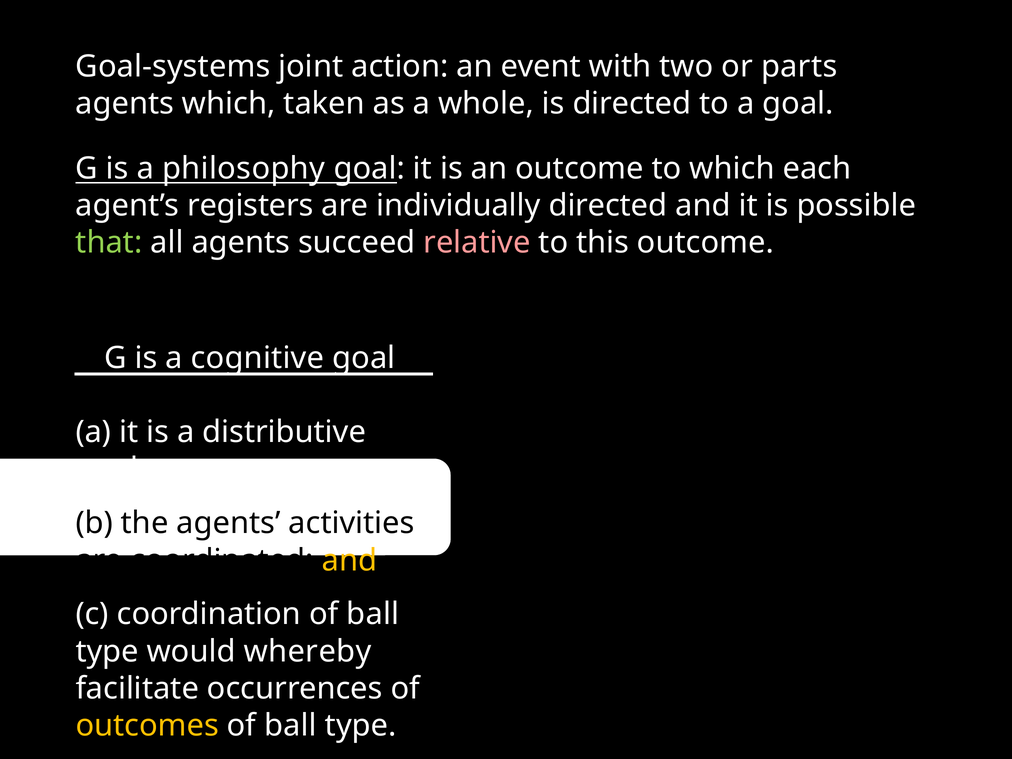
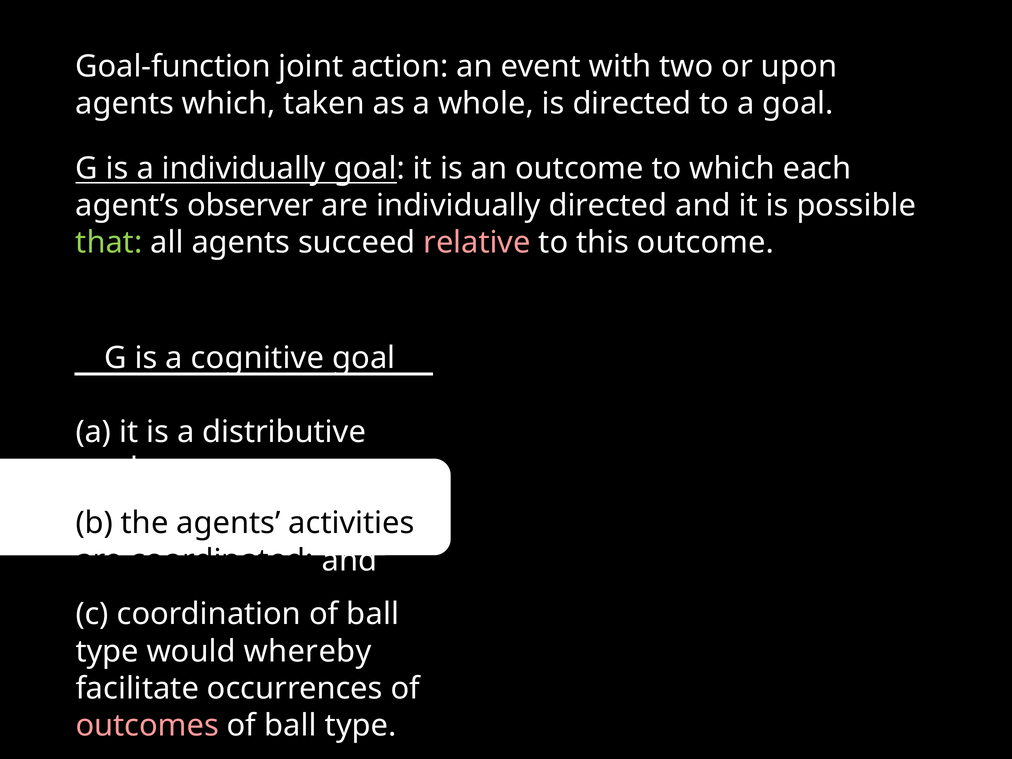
Goal-systems: Goal-systems -> Goal-function
parts: parts -> upon
a philosophy: philosophy -> individually
registers: registers -> observer
and at (349, 560) colour: yellow -> white
outcomes colour: yellow -> pink
